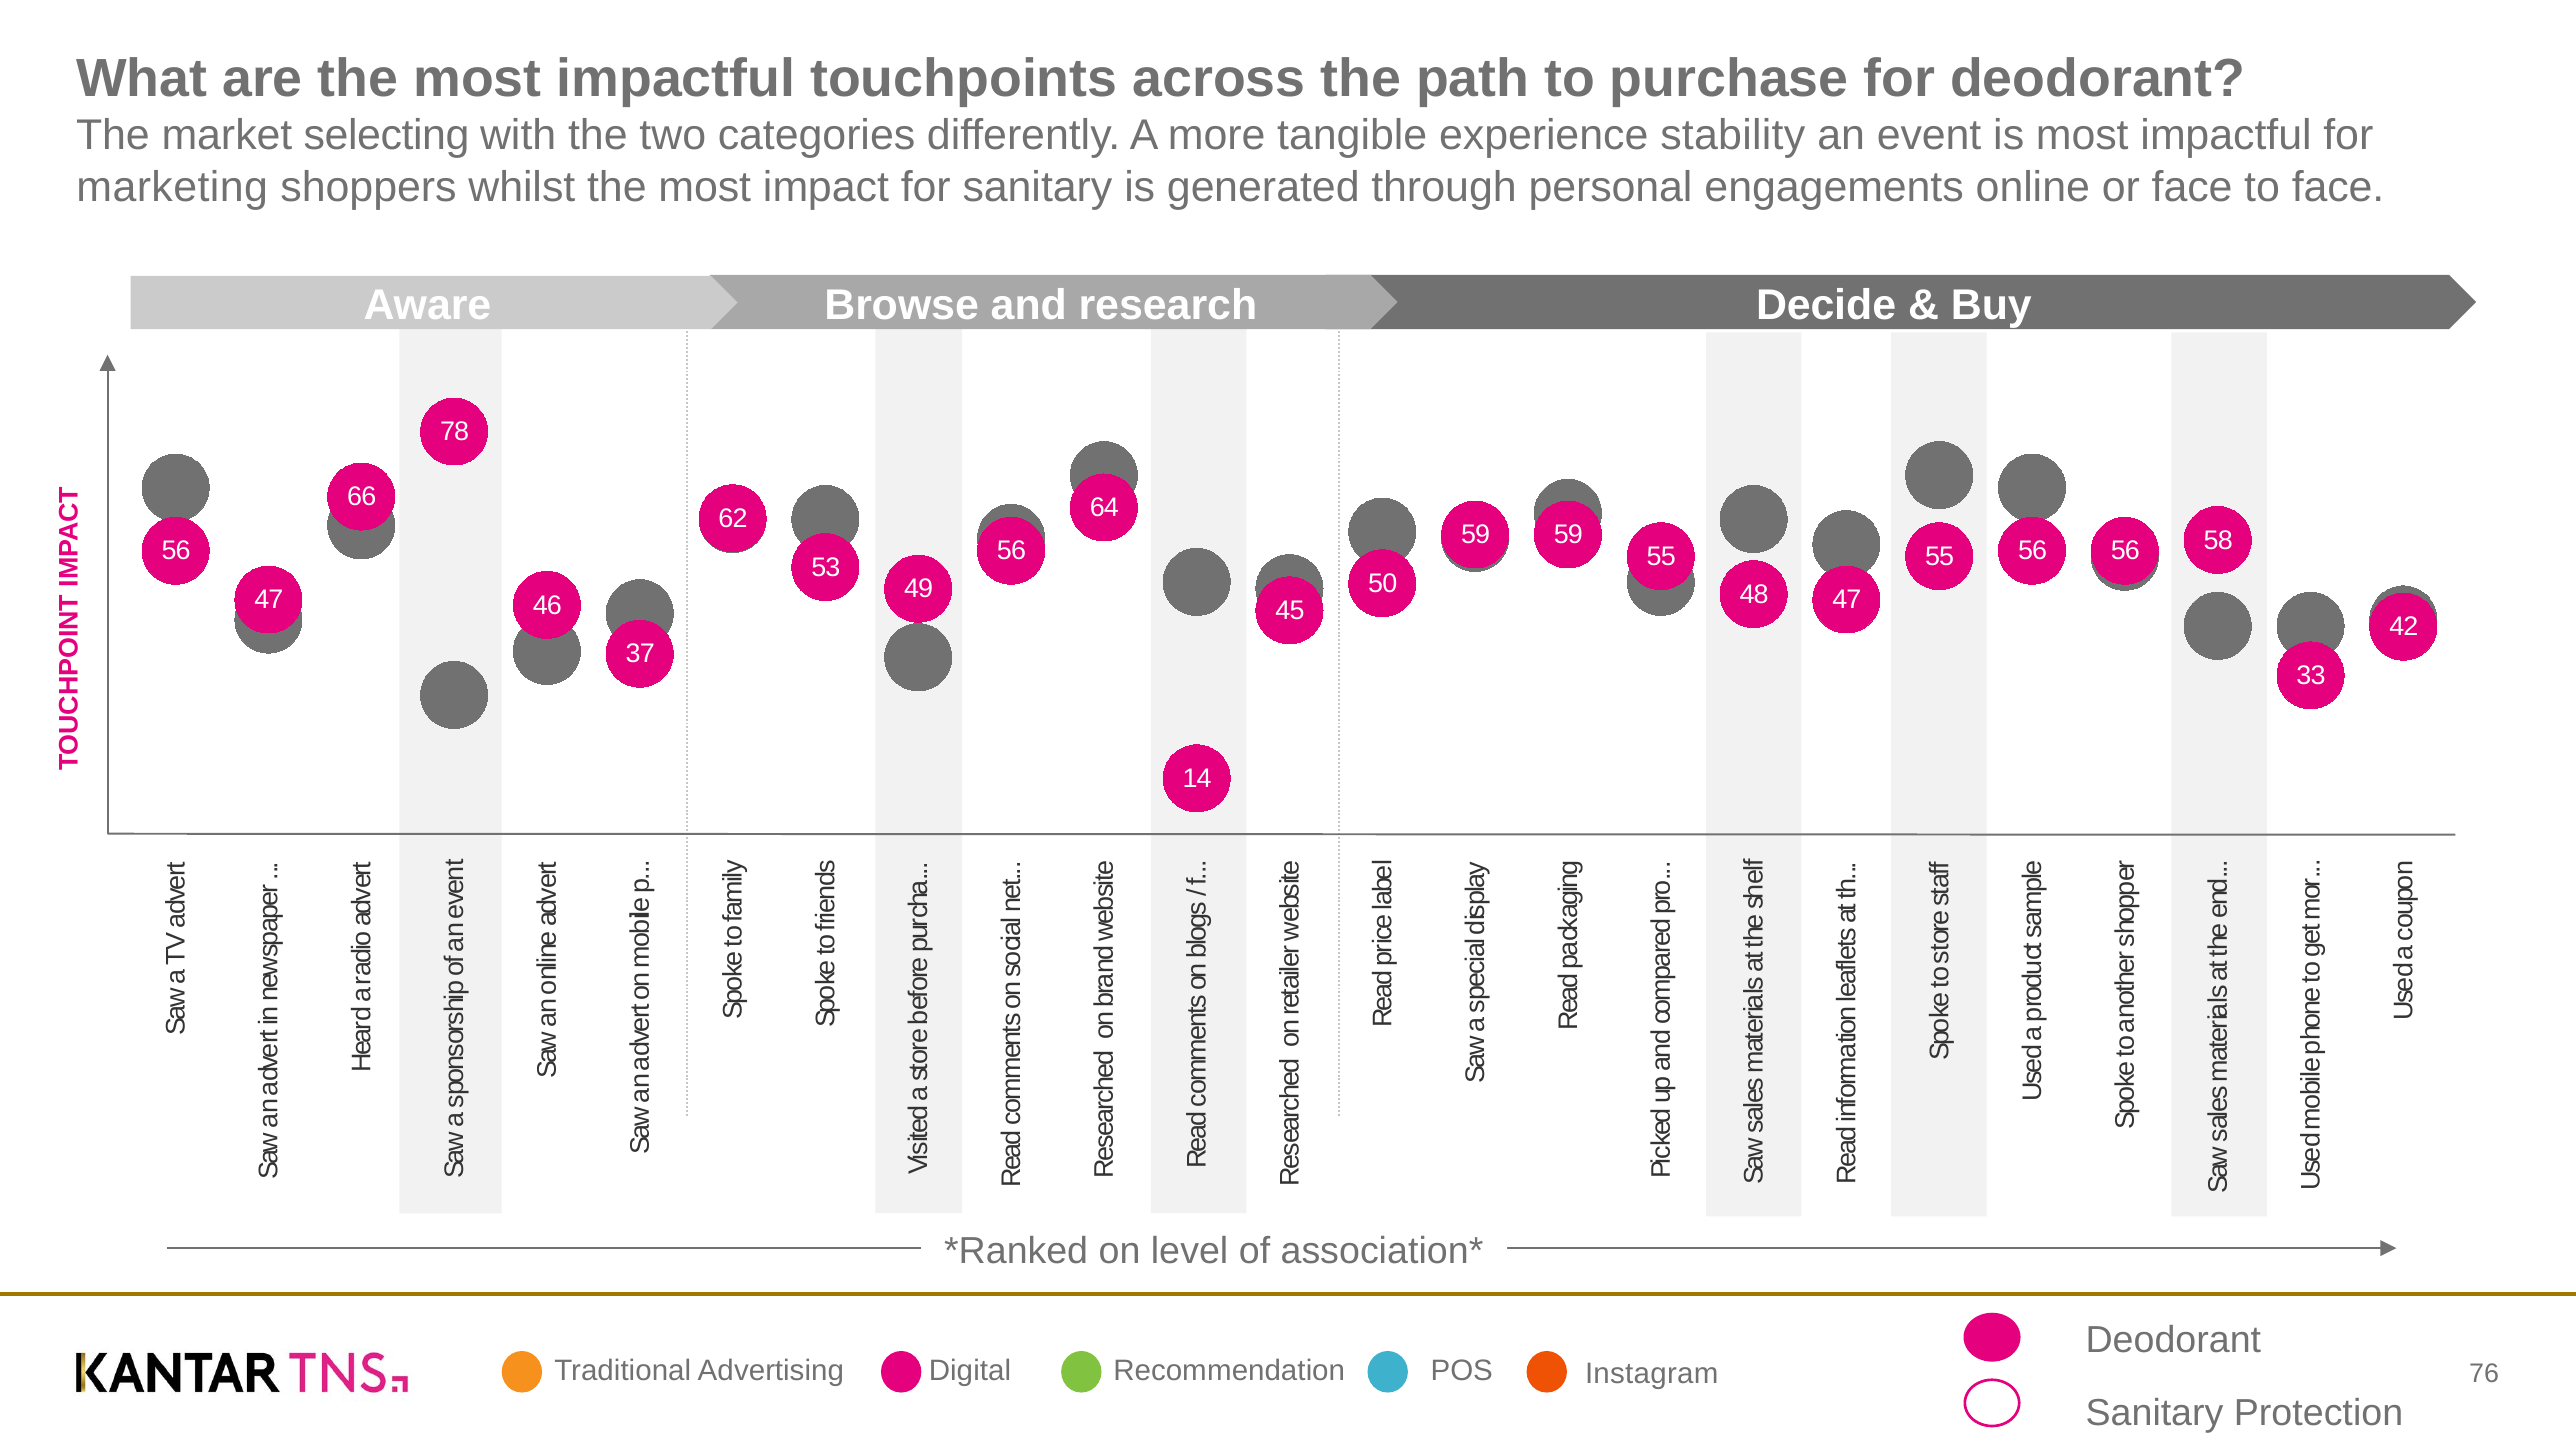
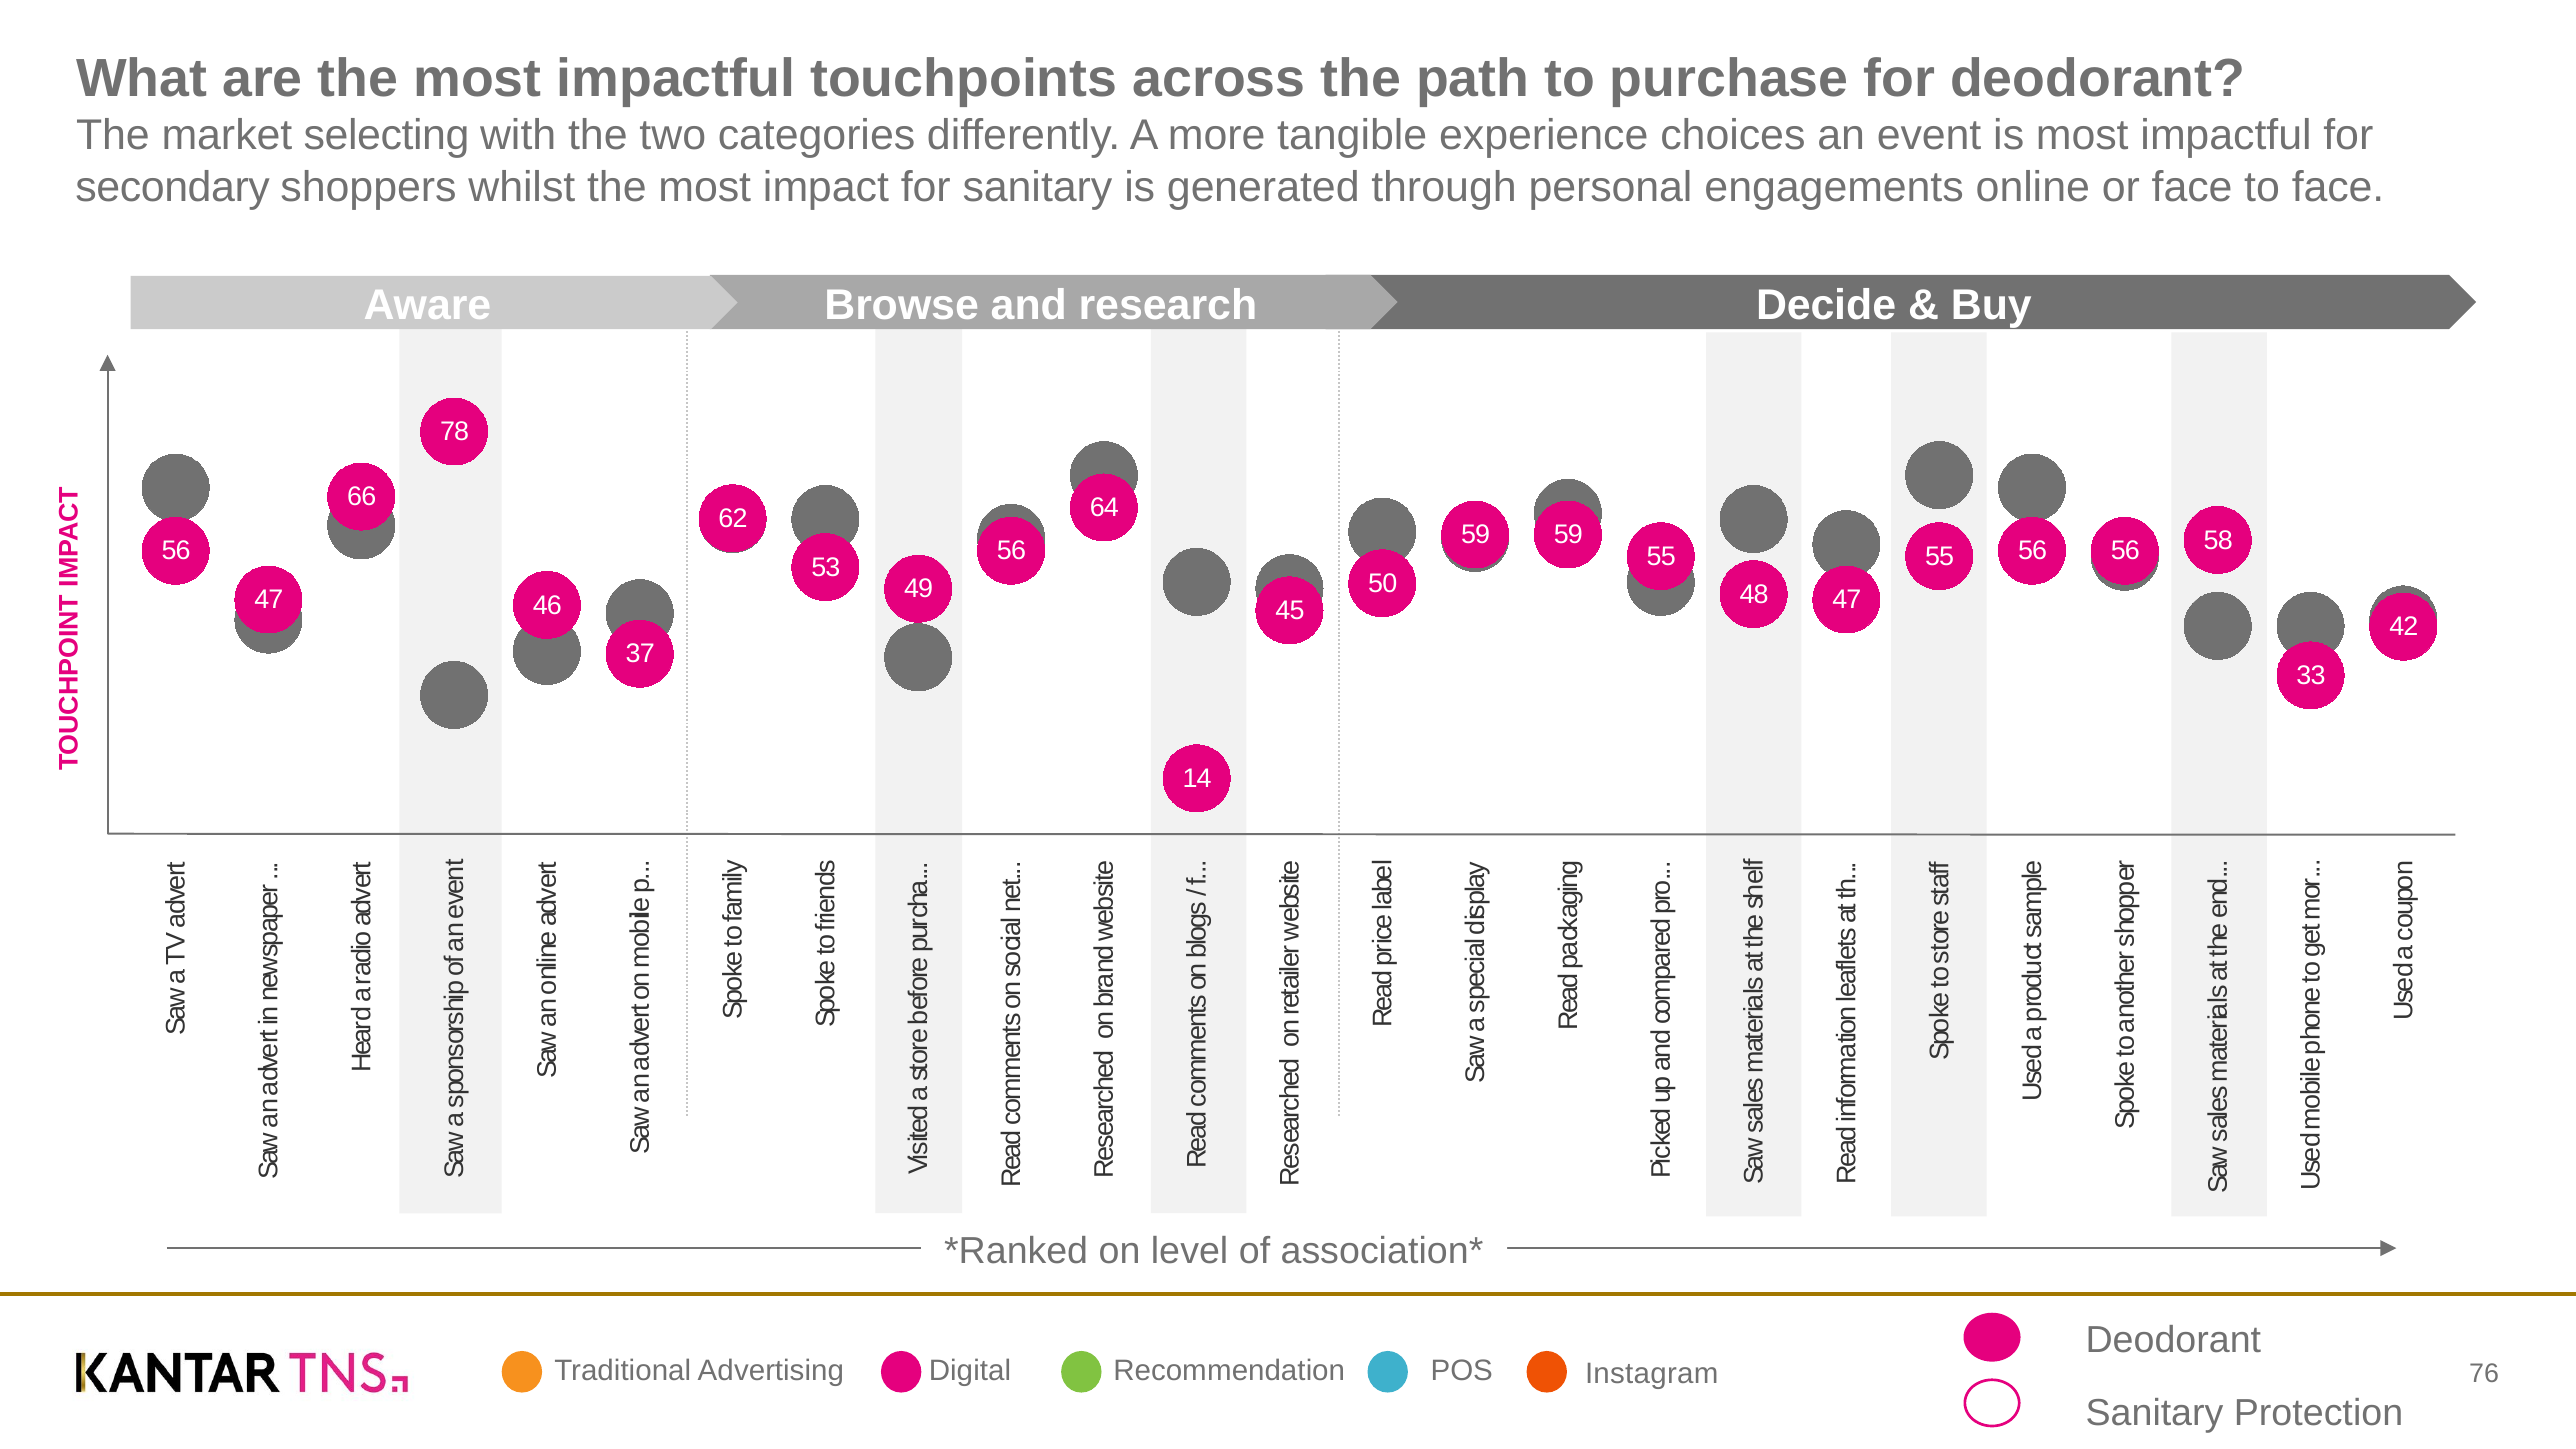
stability: stability -> choices
marketing: marketing -> secondary
